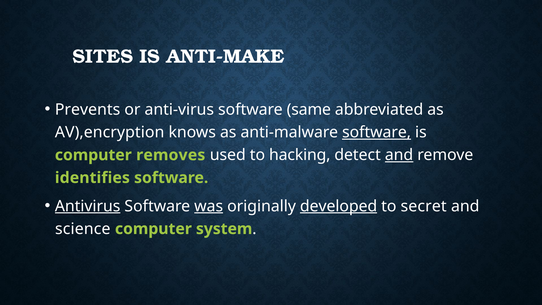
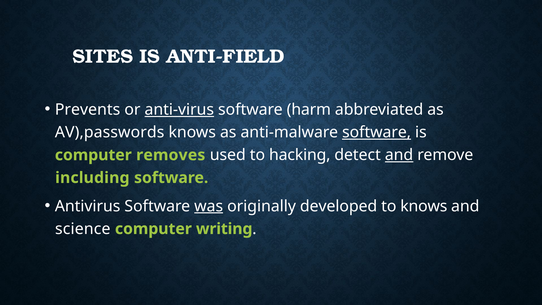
ANTI-MAKE: ANTI-MAKE -> ANTI-FIELD
anti-virus underline: none -> present
same: same -> harm
AV),encryption: AV),encryption -> AV),passwords
identifies: identifies -> including
Antivirus underline: present -> none
developed underline: present -> none
to secret: secret -> knows
system: system -> writing
